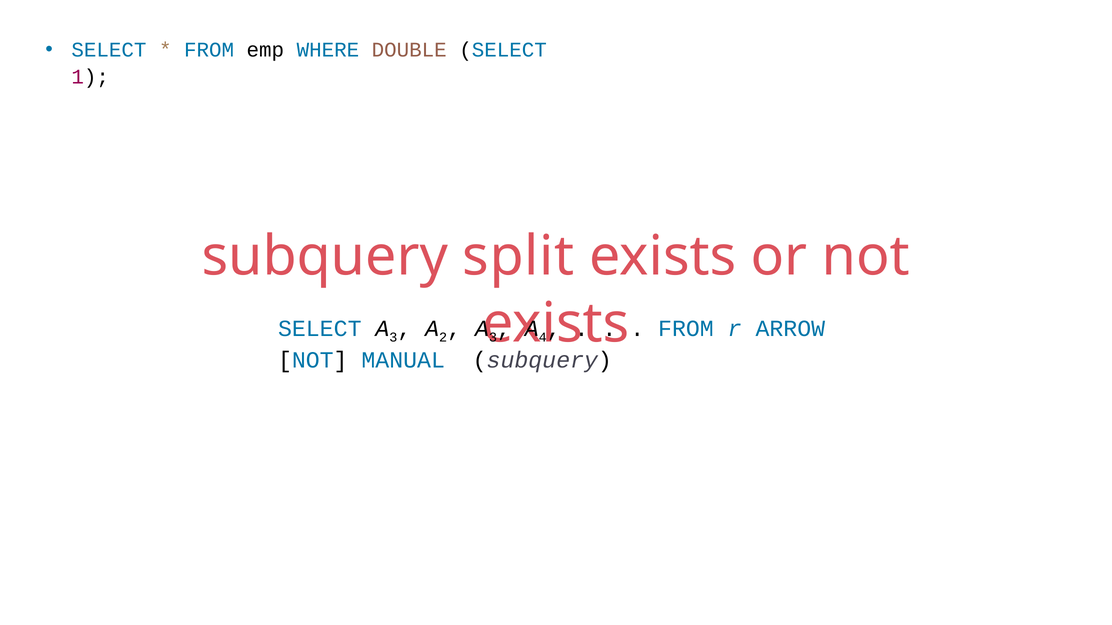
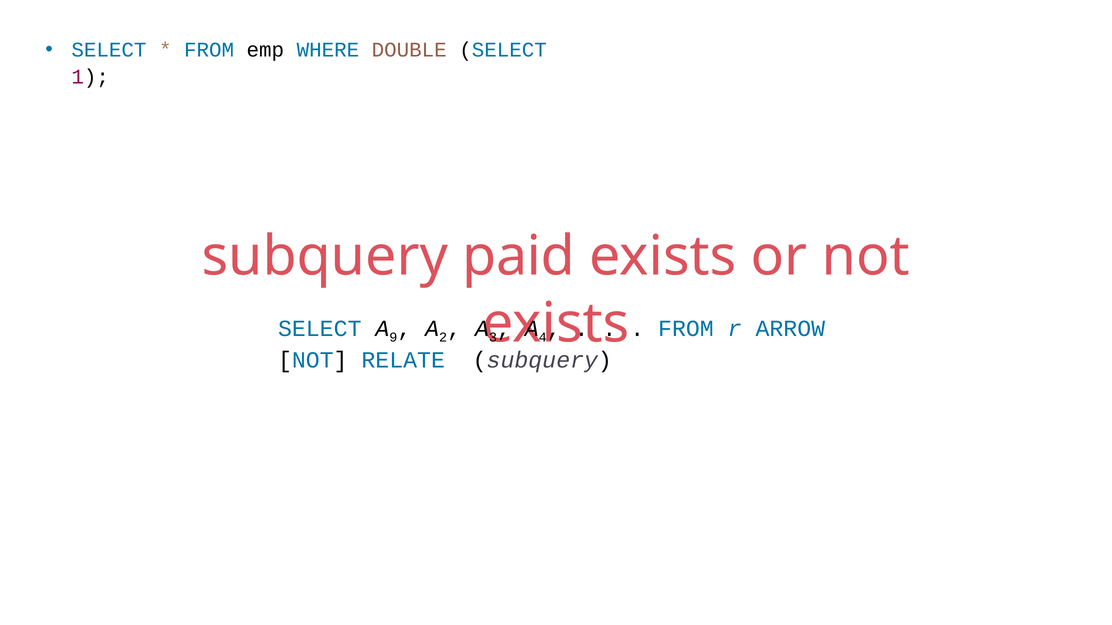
split: split -> paid
3 at (393, 338): 3 -> 9
MANUAL: MANUAL -> RELATE
